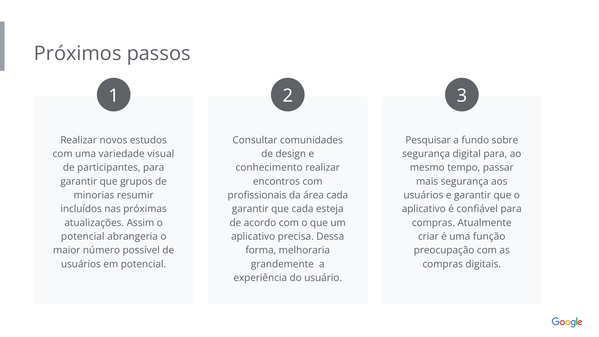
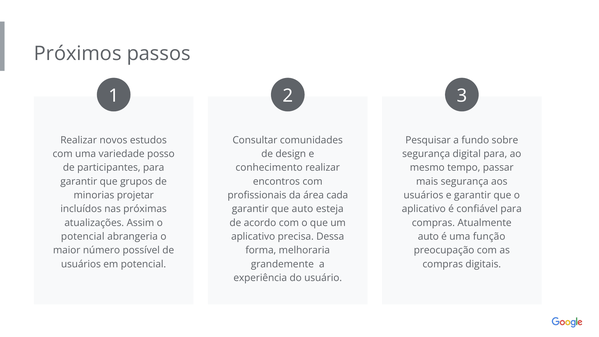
visual: visual -> posso
resumir: resumir -> projetar
que cada: cada -> auto
criar at (428, 236): criar -> auto
